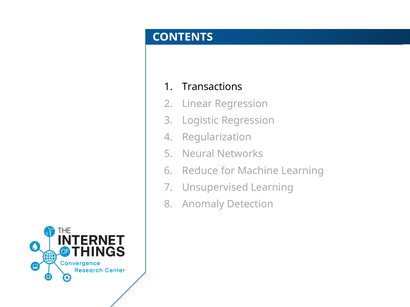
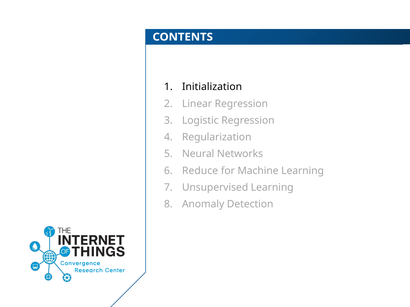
Transactions: Transactions -> Initialization
